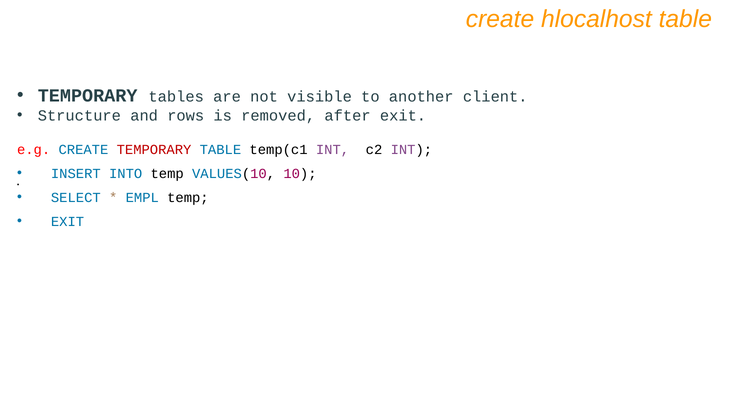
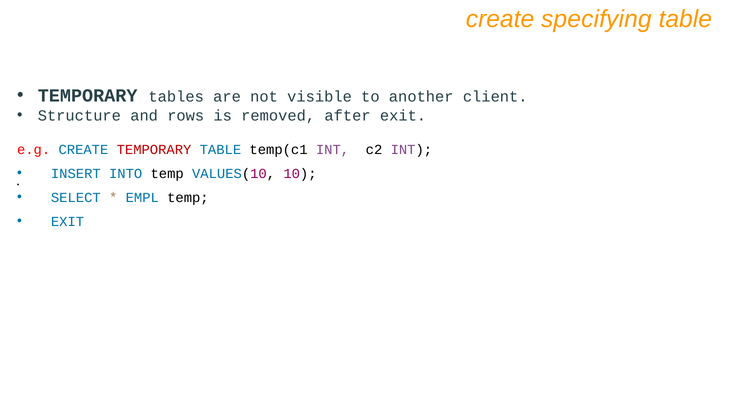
hlocalhost: hlocalhost -> specifying
